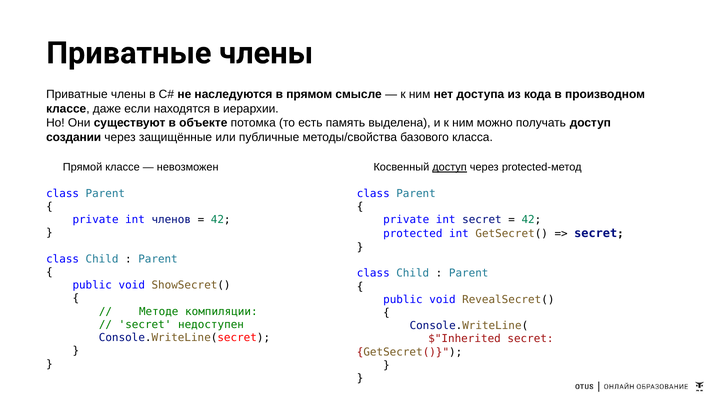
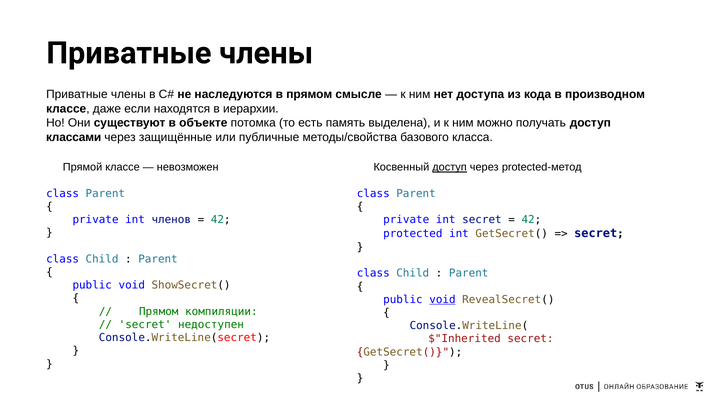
создании: создании -> классами
void at (442, 300) underline: none -> present
Методе at (159, 312): Методе -> Прямом
